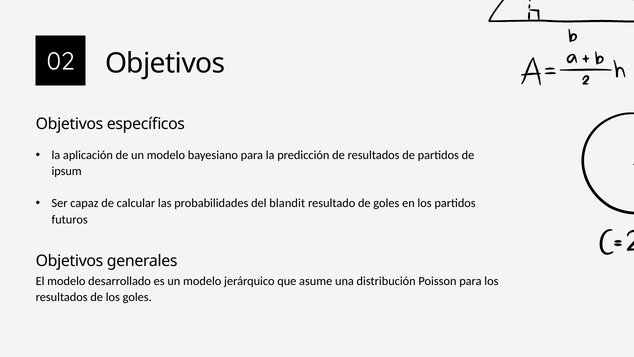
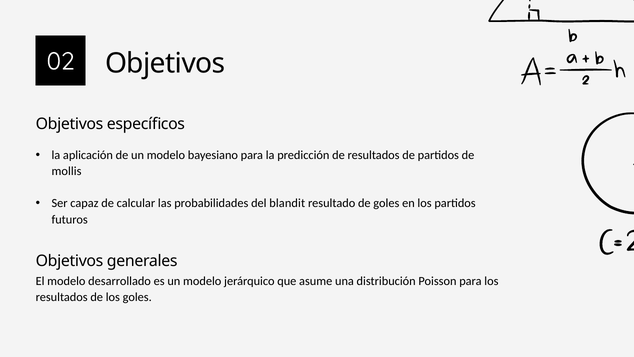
ipsum: ipsum -> mollis
